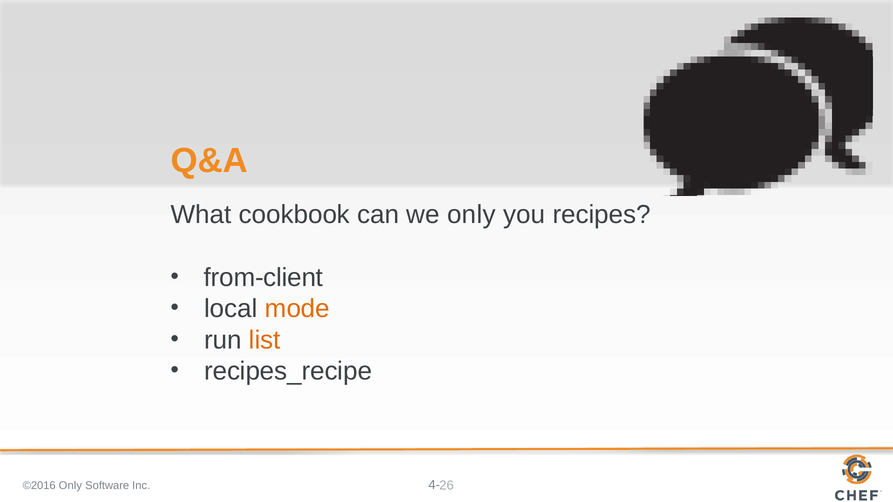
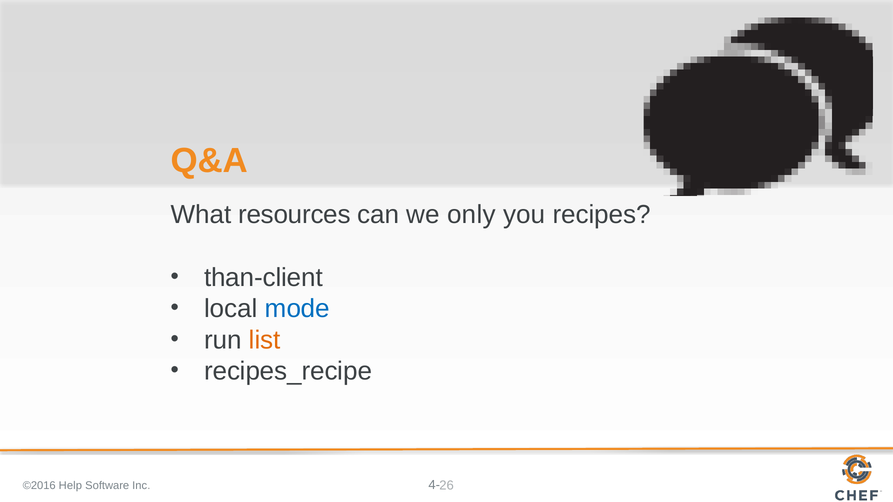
cookbook: cookbook -> resources
from-client: from-client -> than-client
mode colour: orange -> blue
©2016 Only: Only -> Help
